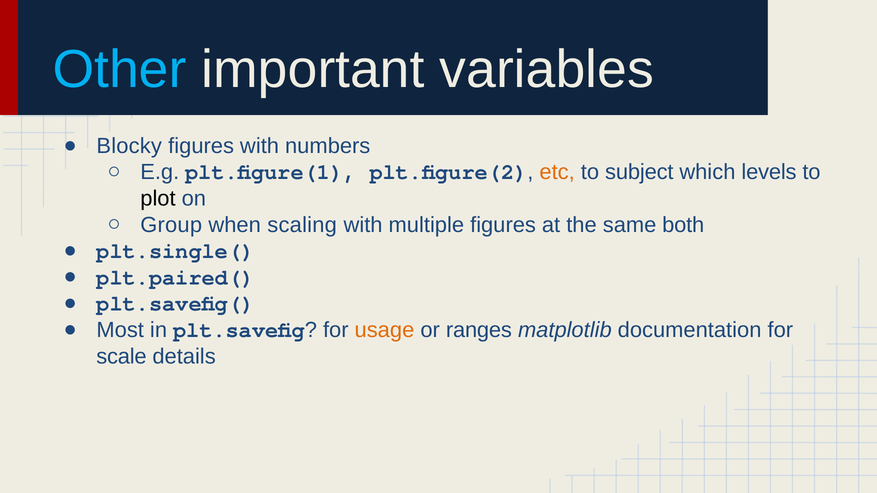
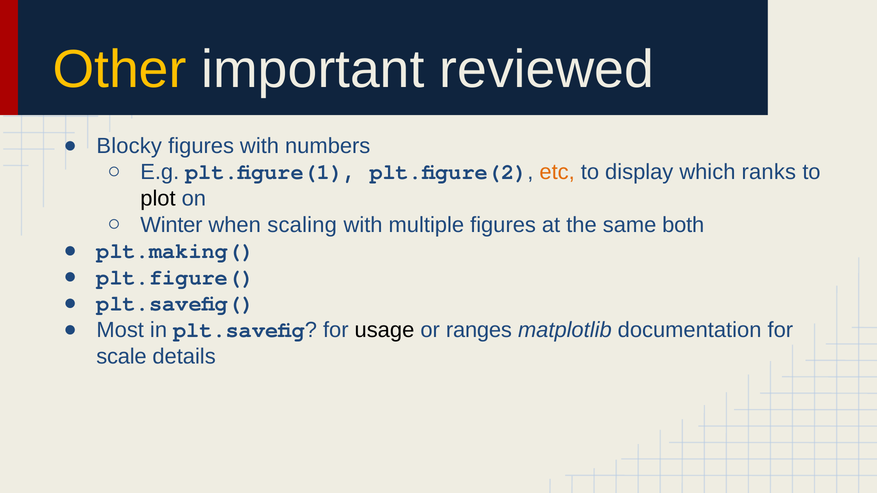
Other colour: light blue -> yellow
variables: variables -> reviewed
subject: subject -> display
levels: levels -> ranks
Group: Group -> Winter
plt.single(: plt.single( -> plt.making(
plt.paired(: plt.paired( -> plt.figure(
usage colour: orange -> black
